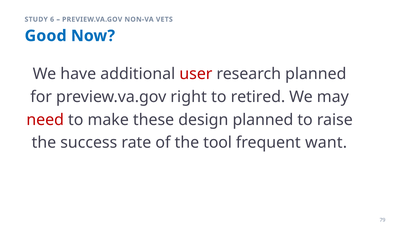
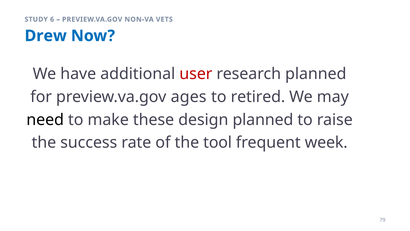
Good: Good -> Drew
right: right -> ages
need colour: red -> black
want: want -> week
